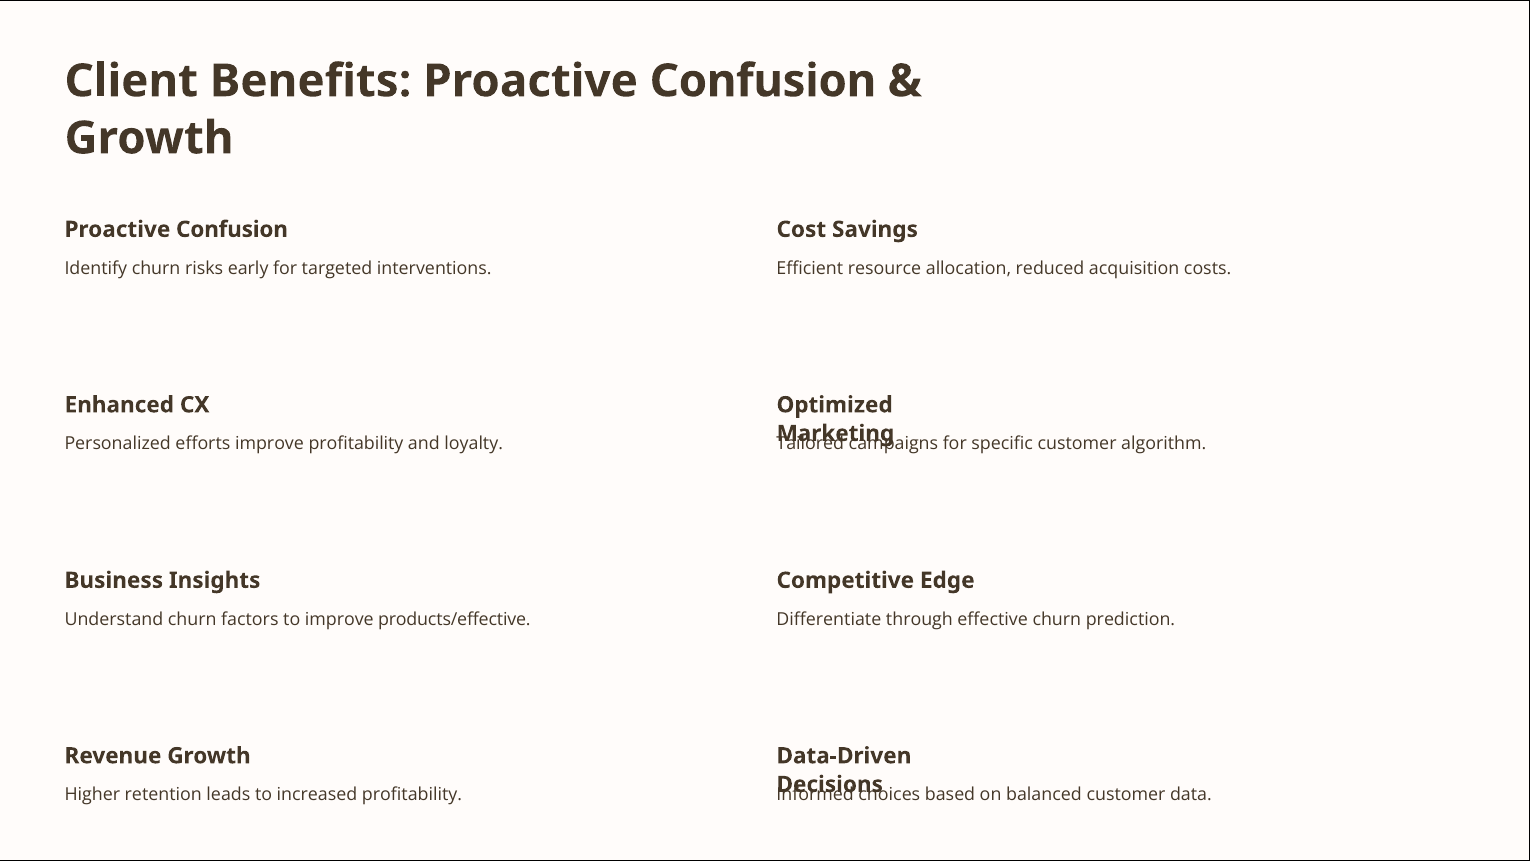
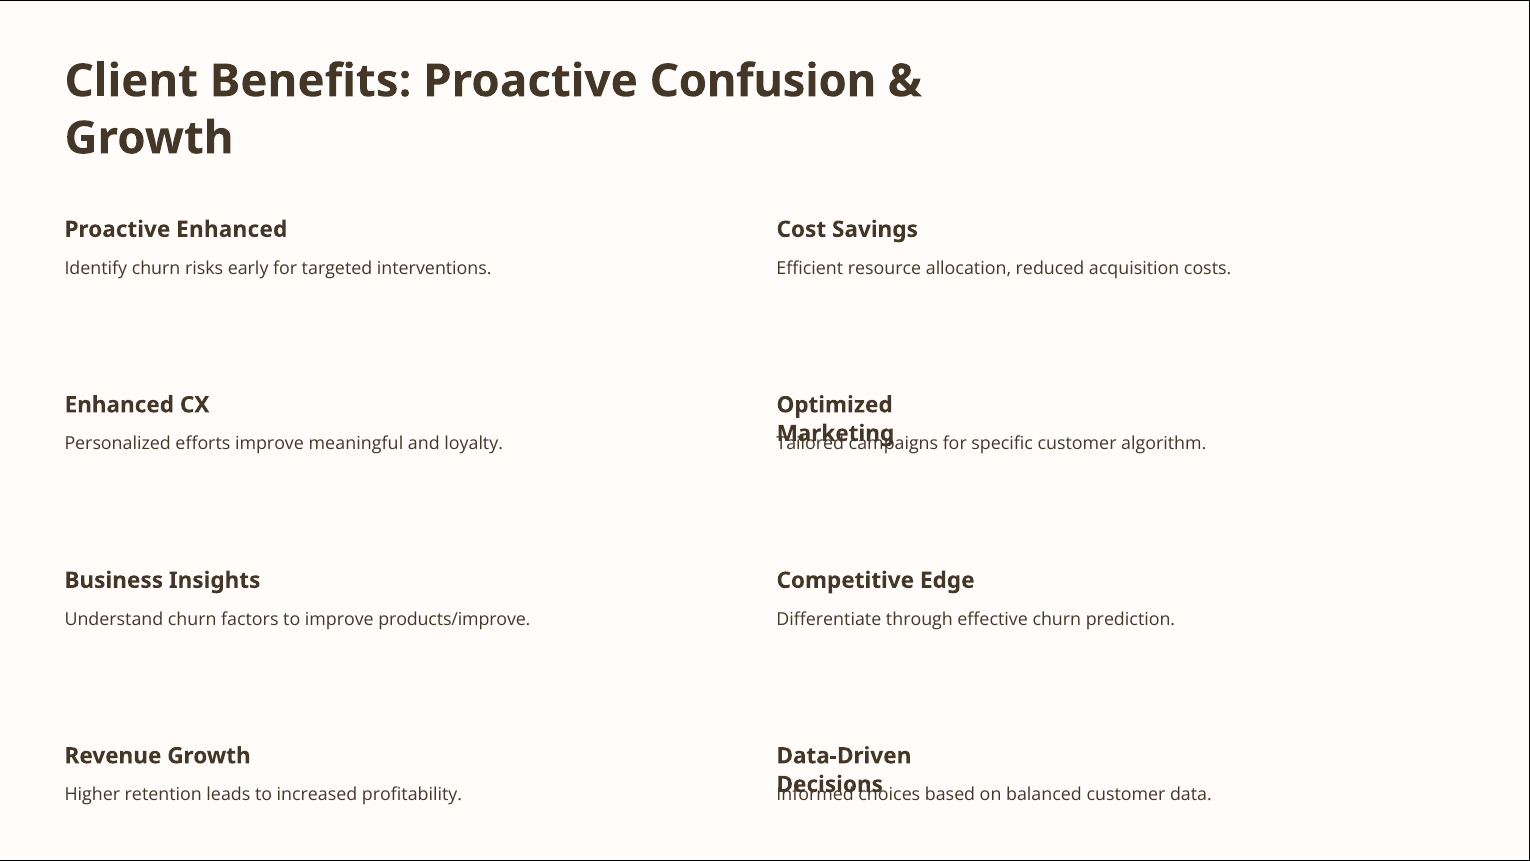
Confusion at (232, 229): Confusion -> Enhanced
improve profitability: profitability -> meaningful
products/effective: products/effective -> products/improve
